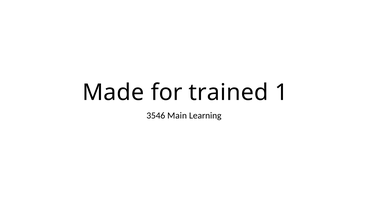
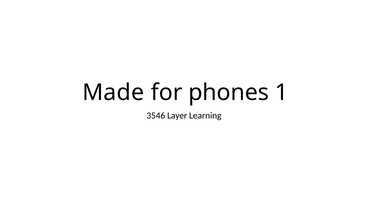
trained: trained -> phones
Main: Main -> Layer
